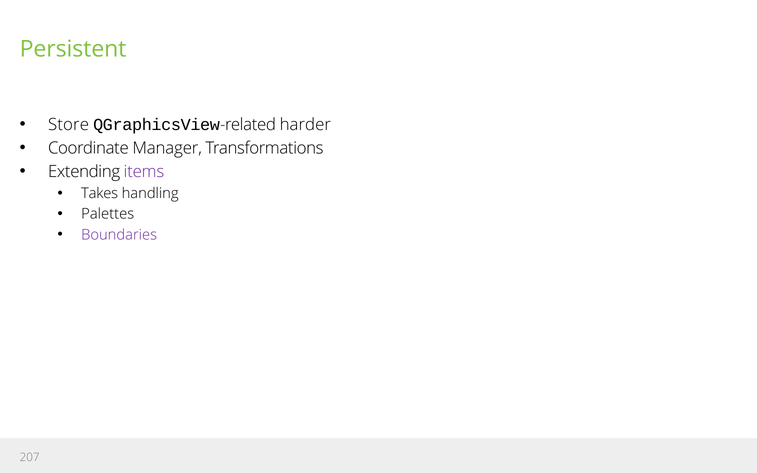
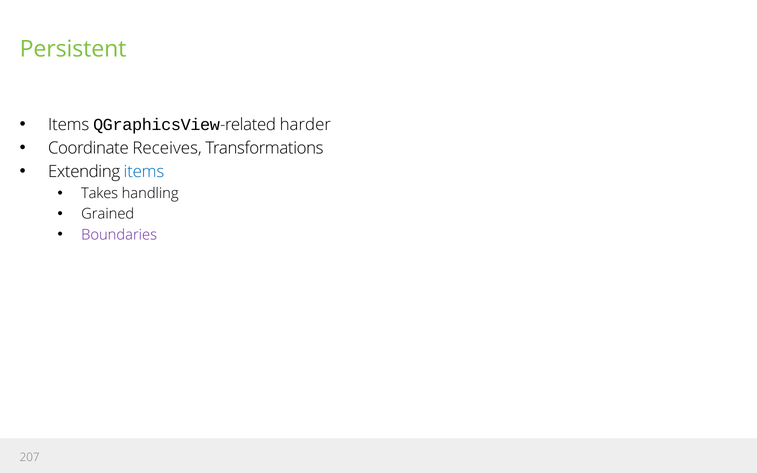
Store at (69, 125): Store -> Items
Manager: Manager -> Receives
items at (144, 172) colour: purple -> blue
Palettes: Palettes -> Grained
